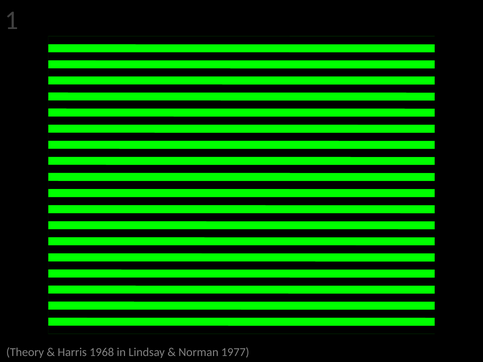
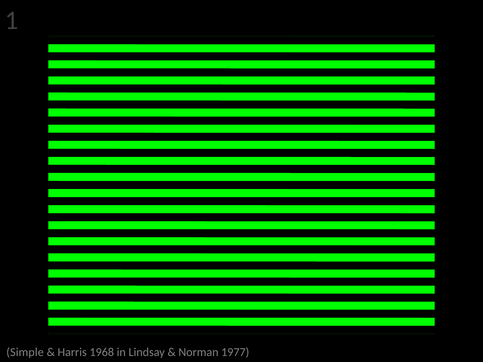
Theory: Theory -> Simple
